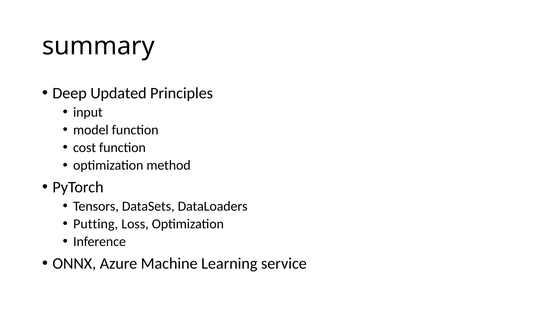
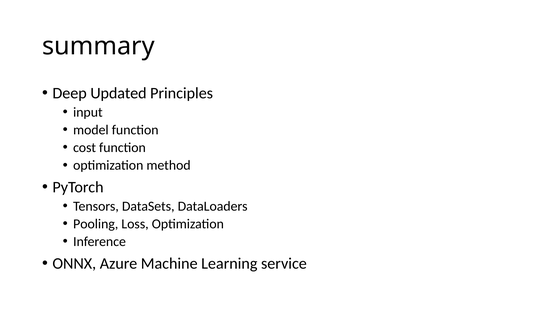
Putting: Putting -> Pooling
